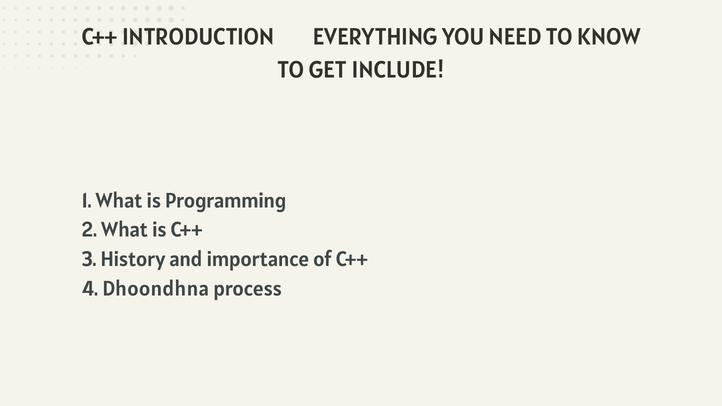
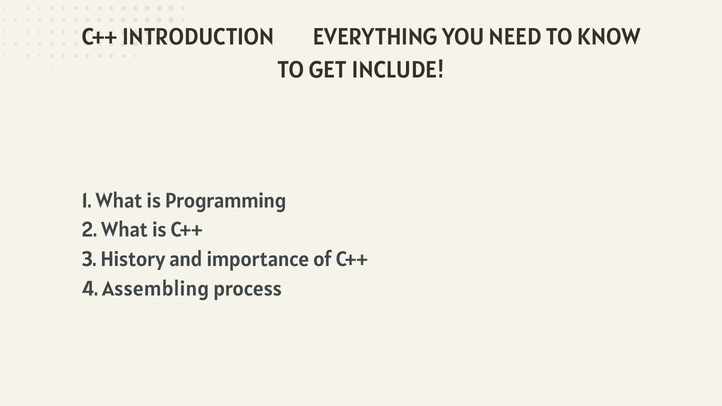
Dhoondhna: Dhoondhna -> Assembling
